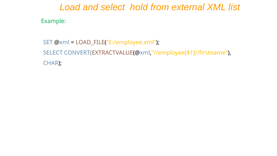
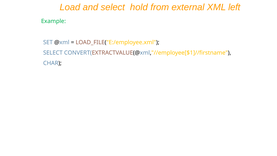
list: list -> left
